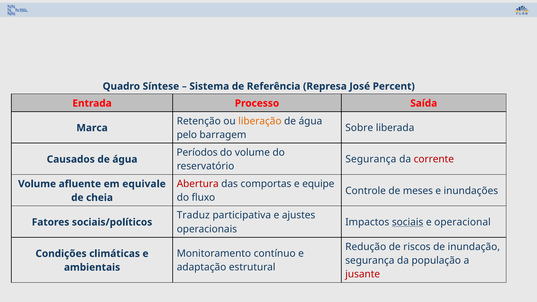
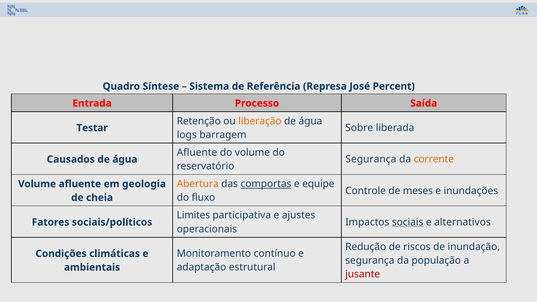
Marca: Marca -> Testar
pelo: pelo -> logs
Períodos at (197, 152): Períodos -> Afluente
corrente colour: red -> orange
Abertura colour: red -> orange
comportas underline: none -> present
equivale: equivale -> geologia
Traduz: Traduz -> Limites
operacional: operacional -> alternativos
